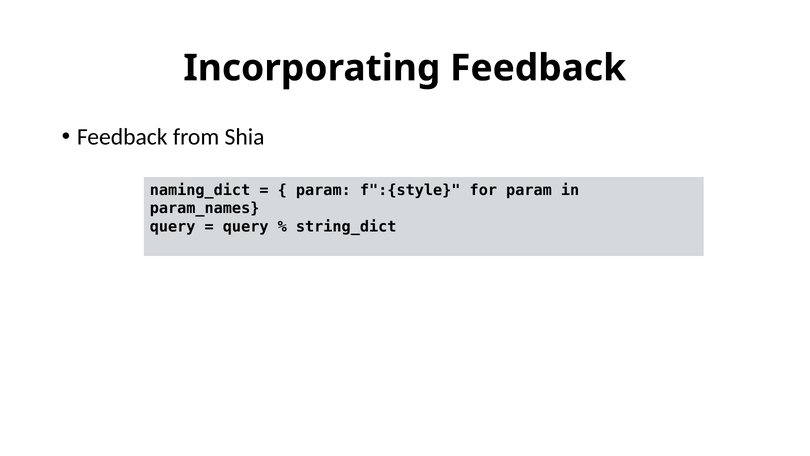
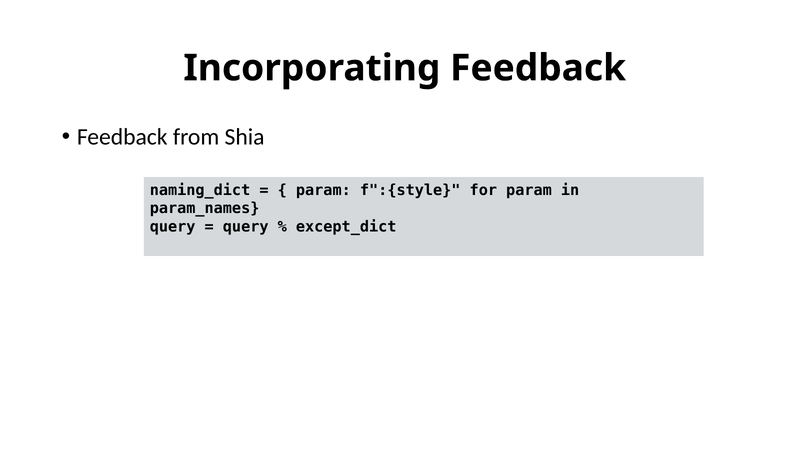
string_dict: string_dict -> except_dict
